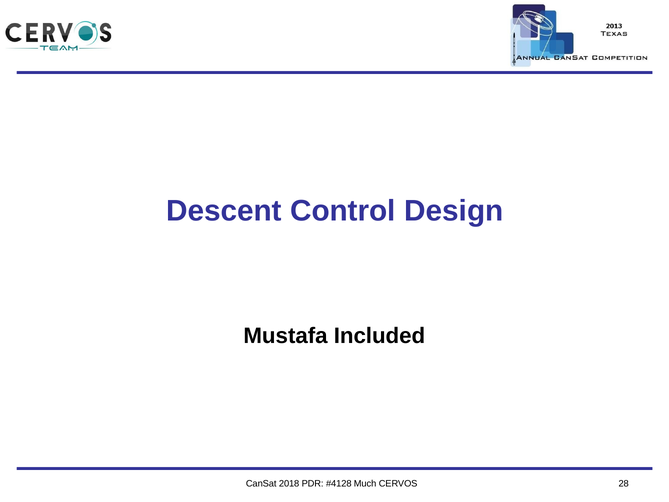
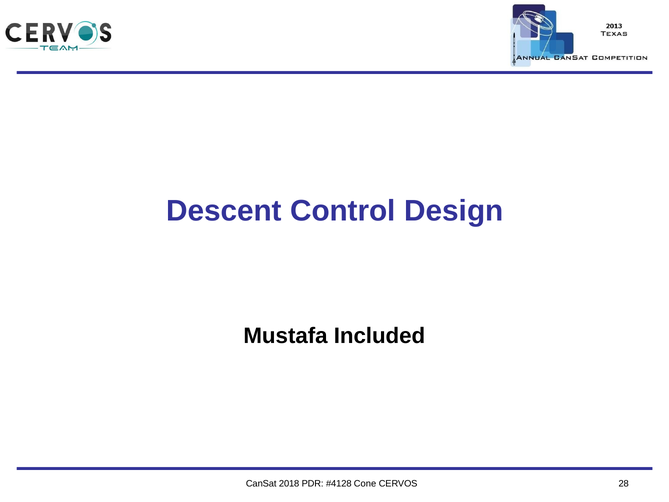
Much: Much -> Cone
